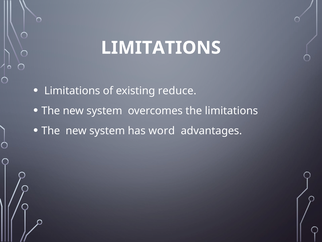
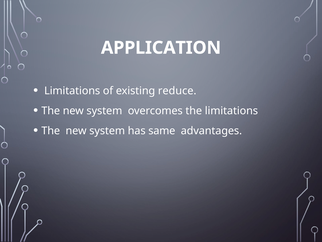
LIMITATIONS at (161, 48): LIMITATIONS -> APPLICATION
word: word -> same
